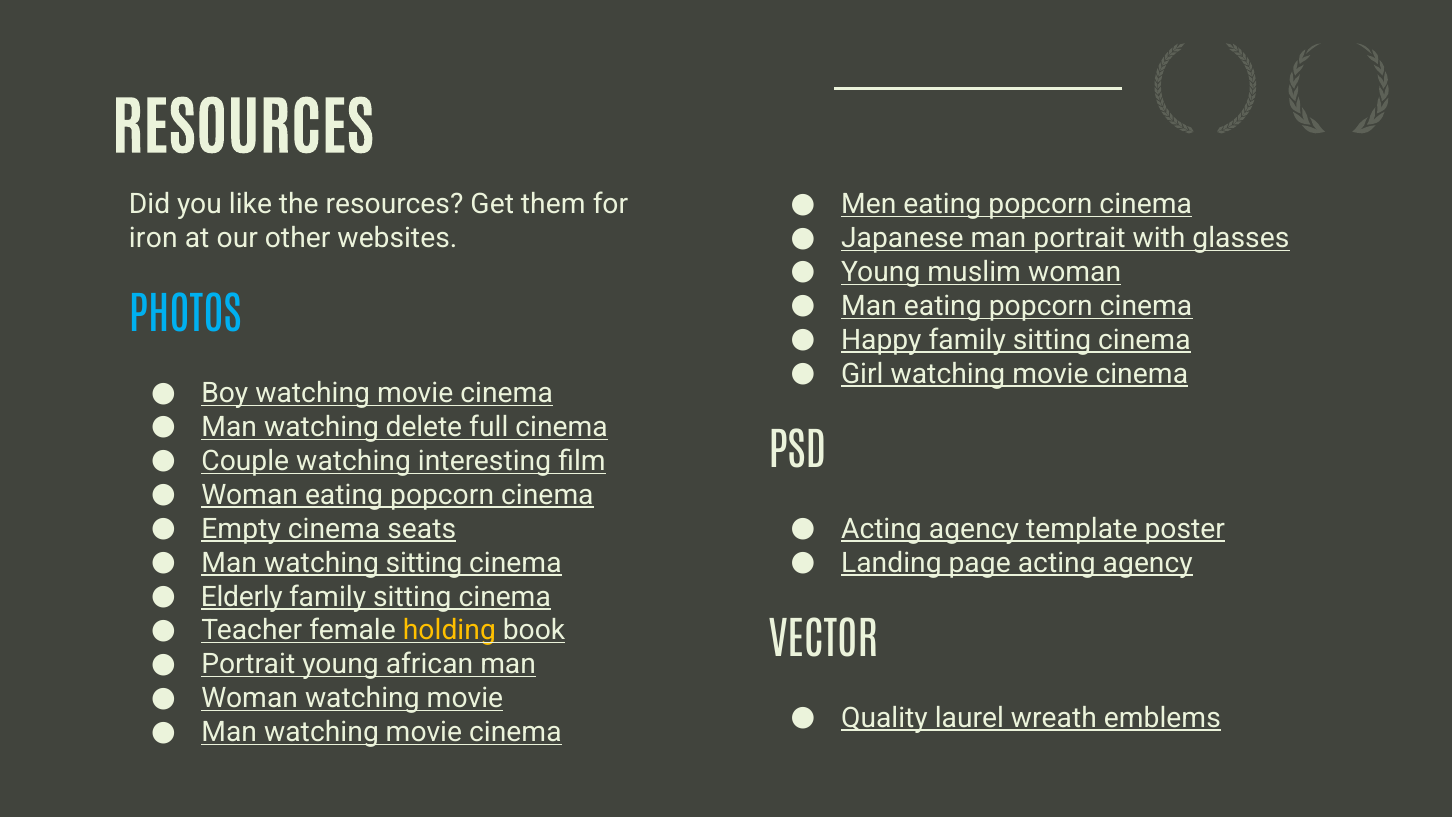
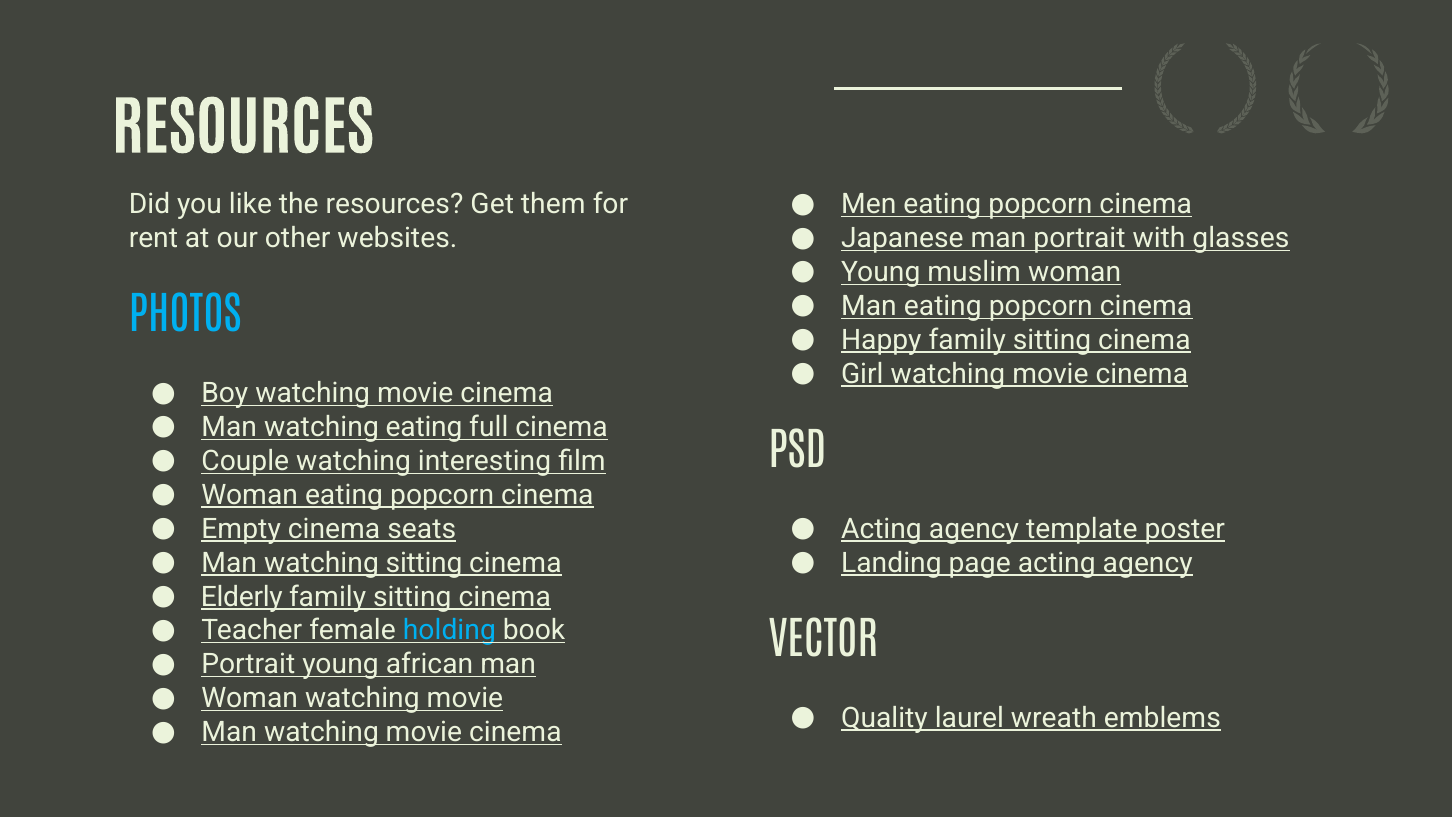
iron: iron -> rent
watching delete: delete -> eating
holding colour: yellow -> light blue
